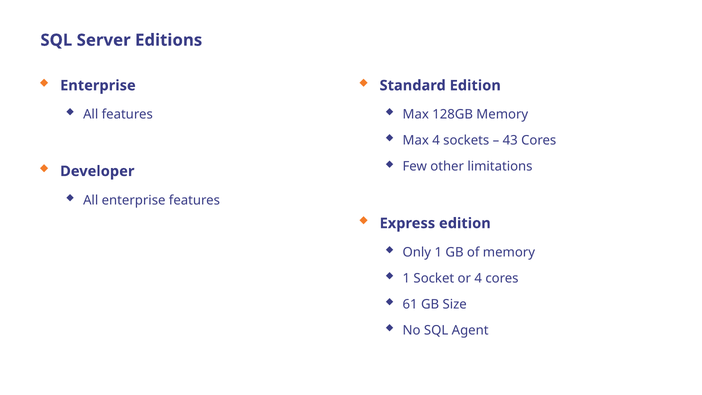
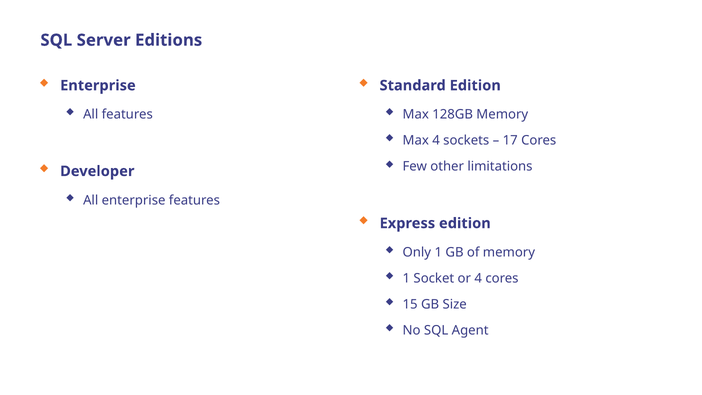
43: 43 -> 17
61: 61 -> 15
